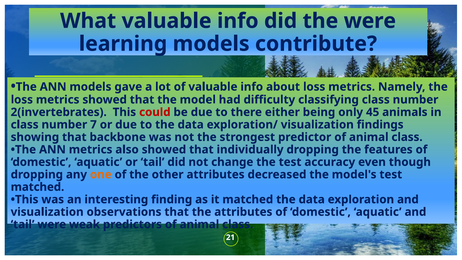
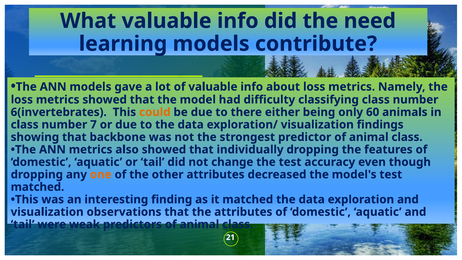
the were: were -> need
2(invertebrates: 2(invertebrates -> 6(invertebrates
could colour: red -> orange
45: 45 -> 60
